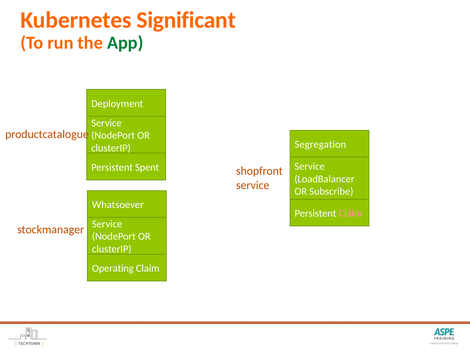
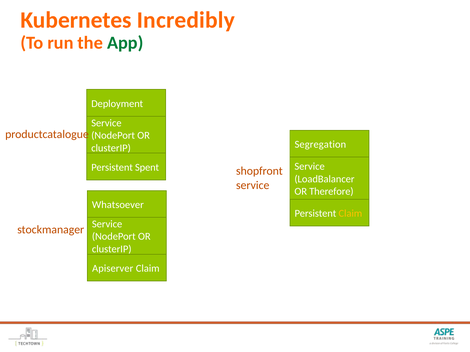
Significant: Significant -> Incredibly
Subscribe: Subscribe -> Therefore
Claim at (350, 214) colour: pink -> yellow
Operating: Operating -> Apiserver
